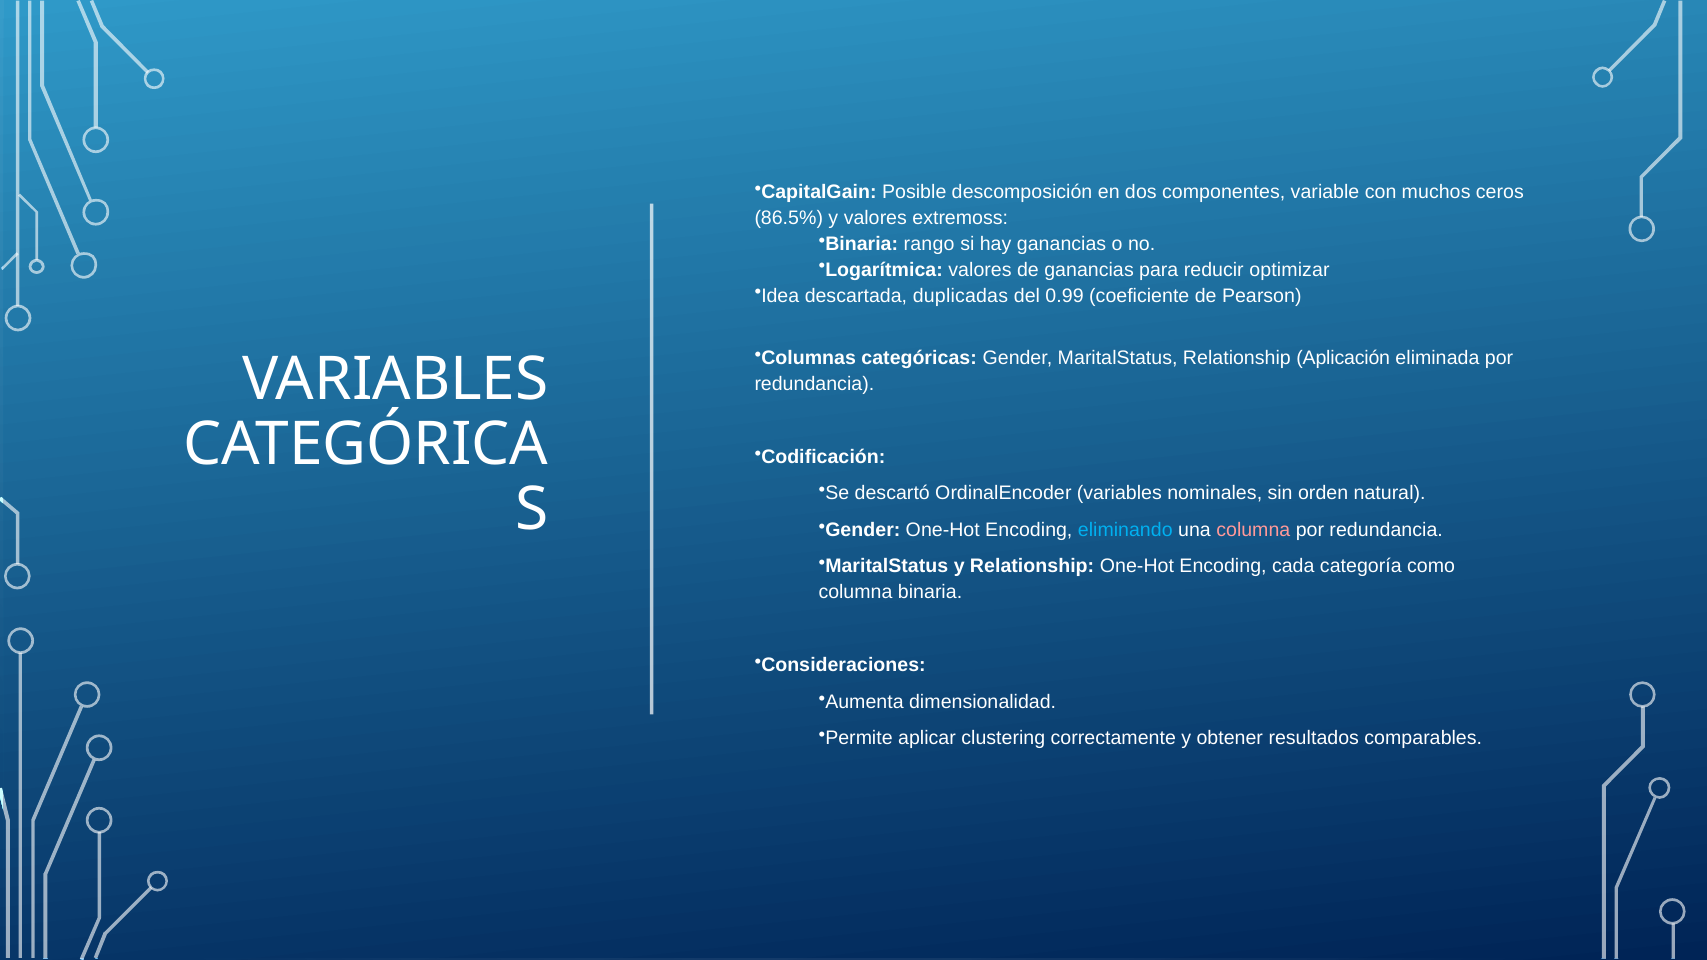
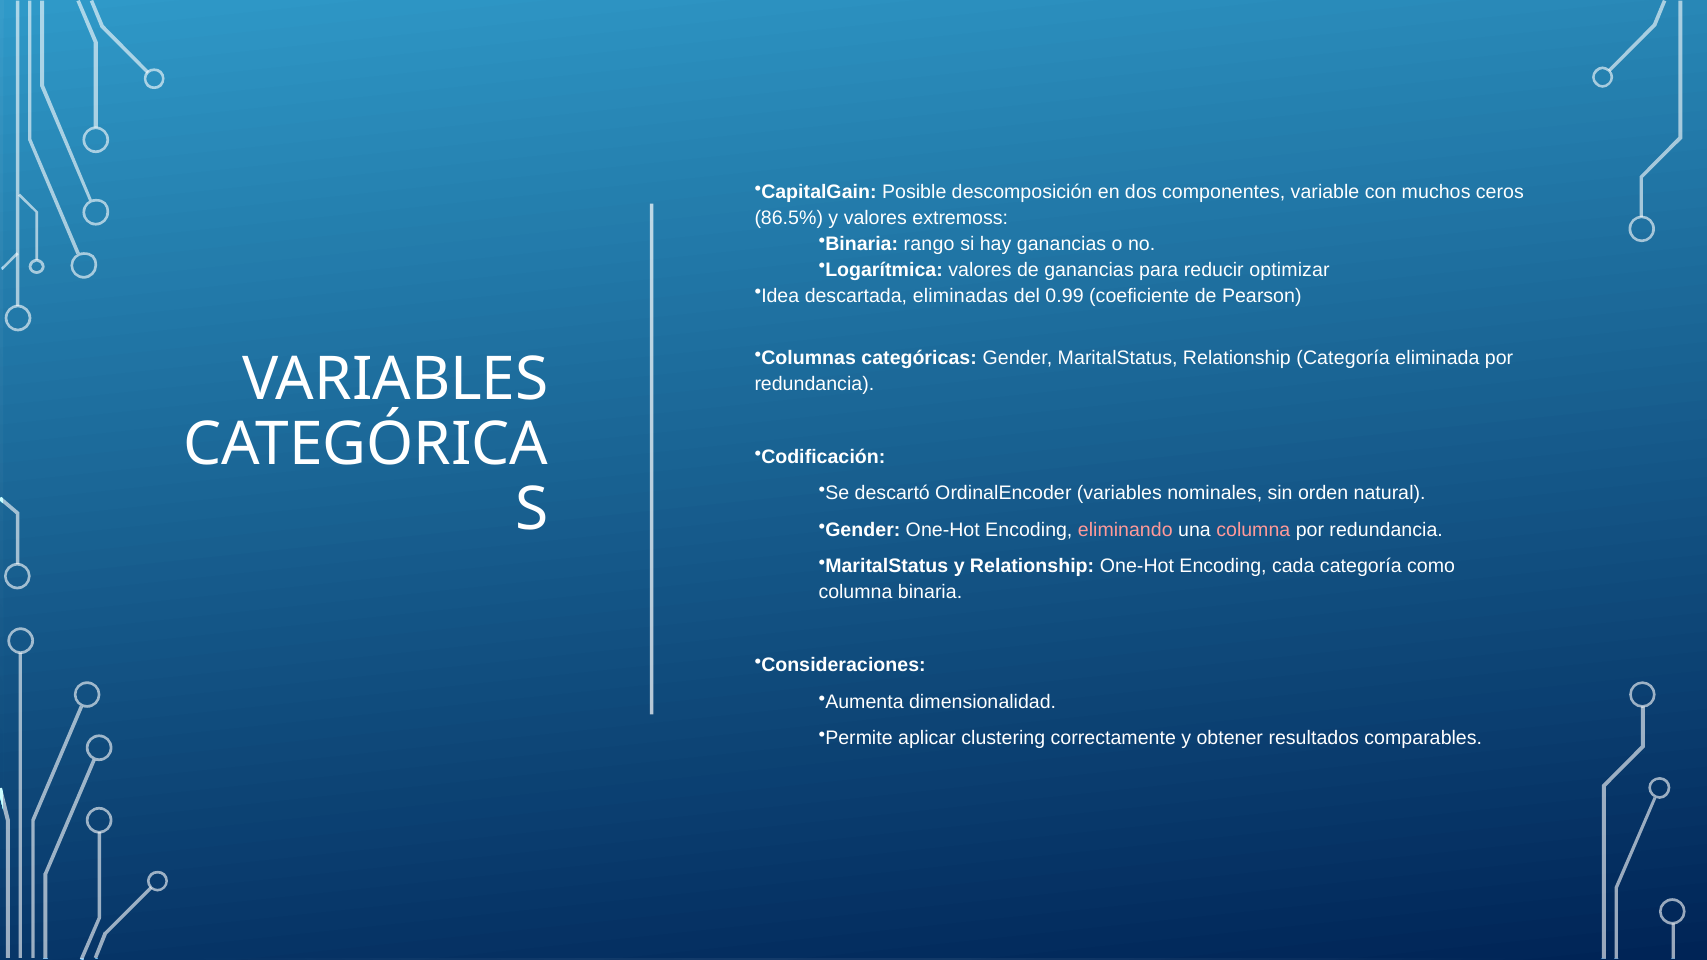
duplicadas: duplicadas -> eliminadas
Relationship Aplicación: Aplicación -> Categoría
eliminando colour: light blue -> pink
